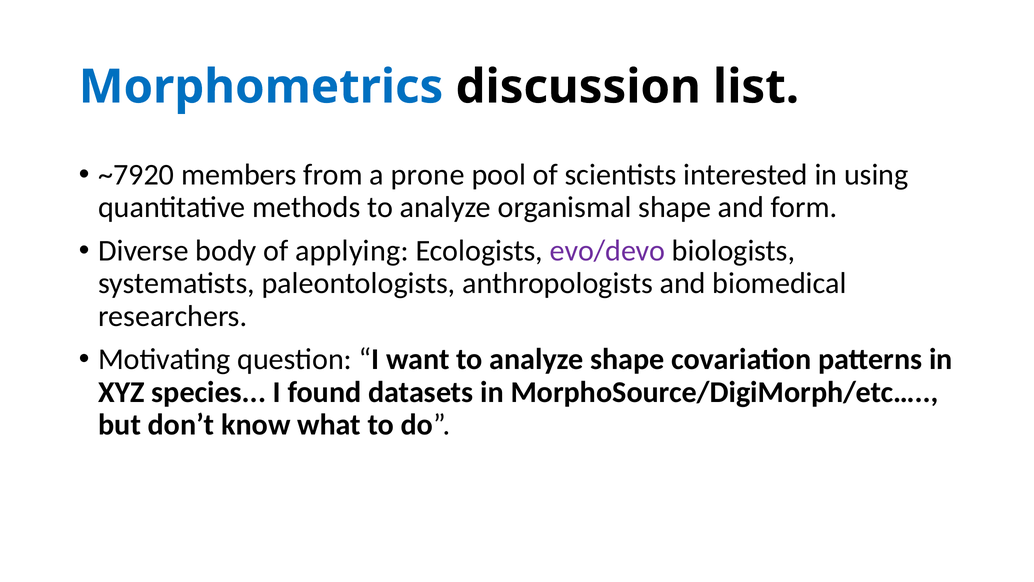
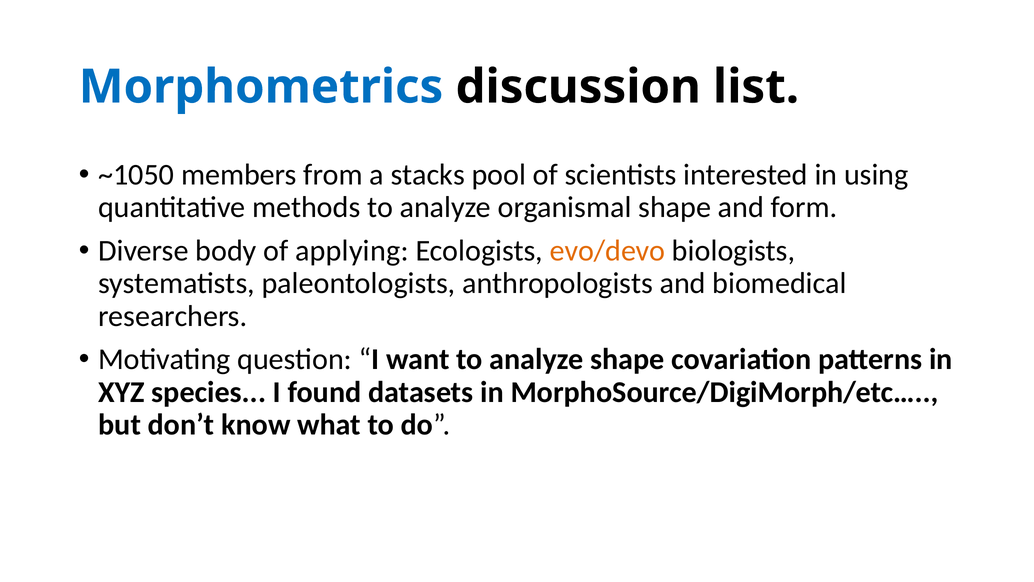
~7920: ~7920 -> ~1050
prone: prone -> stacks
evo/devo colour: purple -> orange
